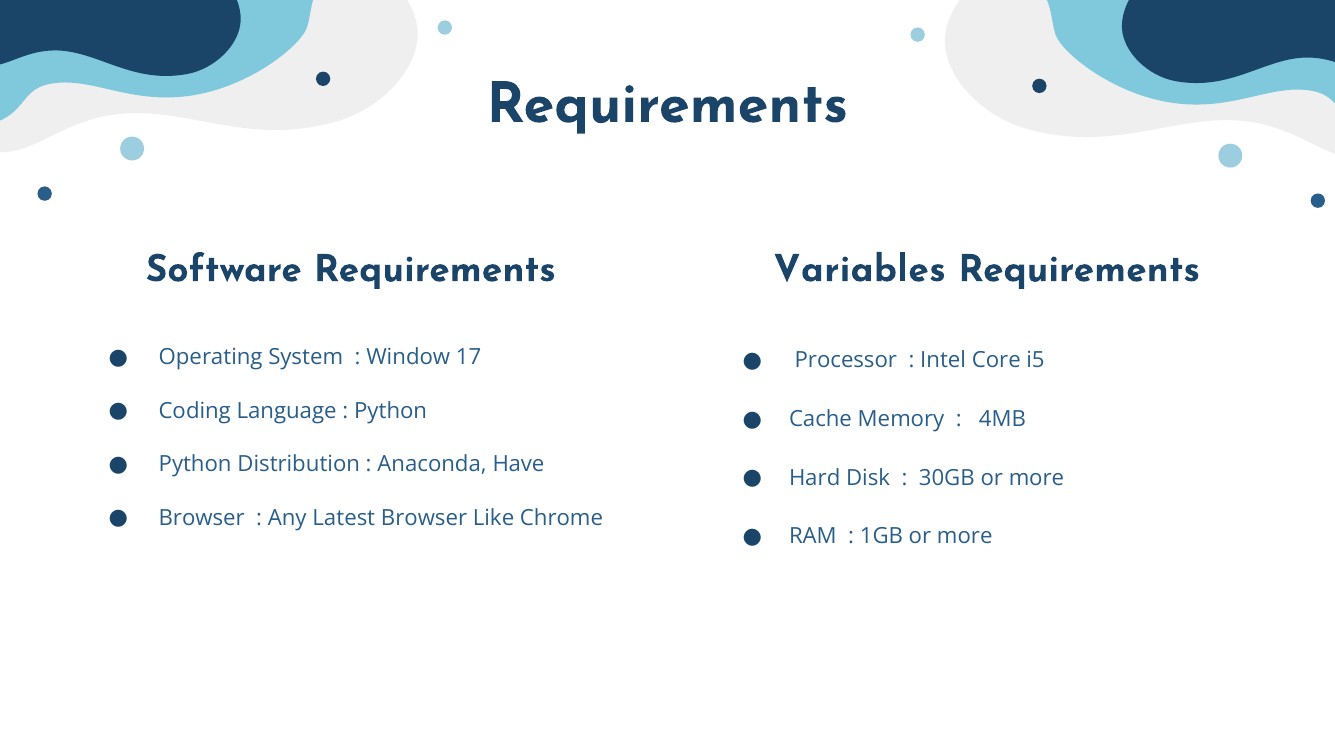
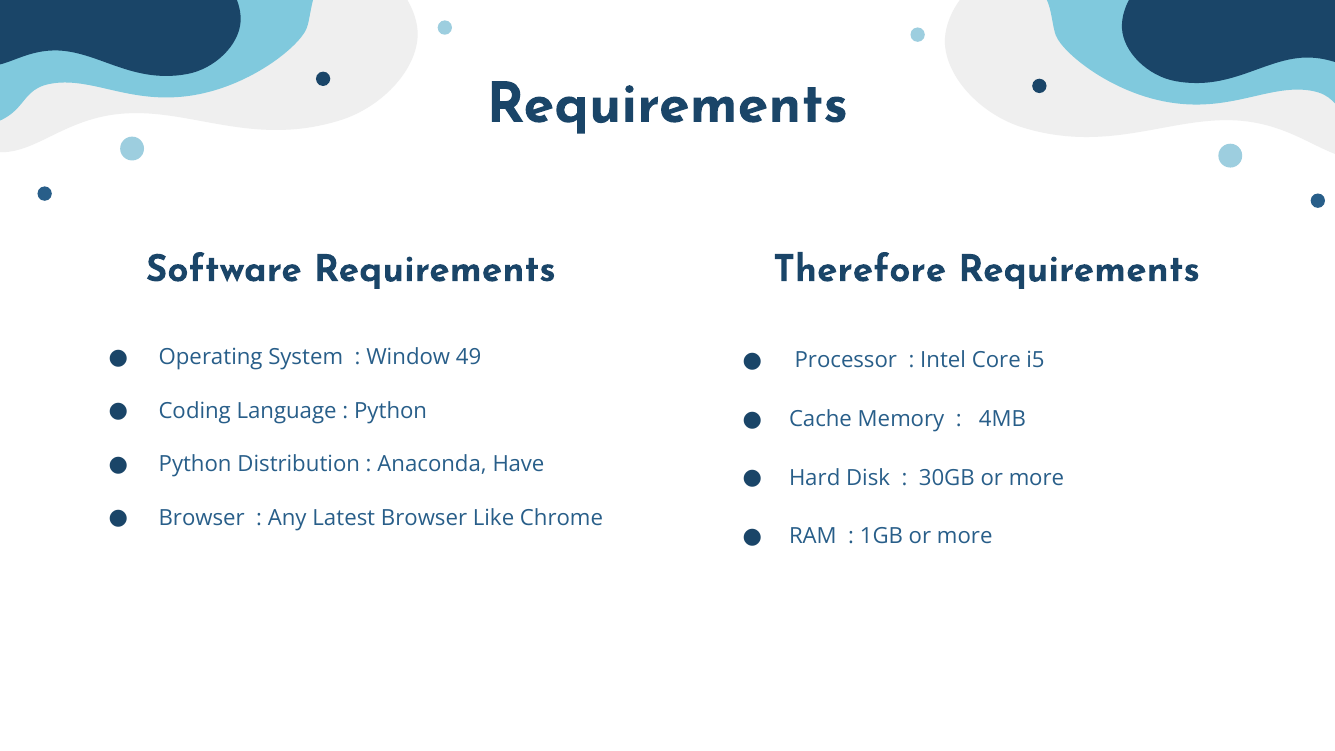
Variables: Variables -> Therefore
17: 17 -> 49
